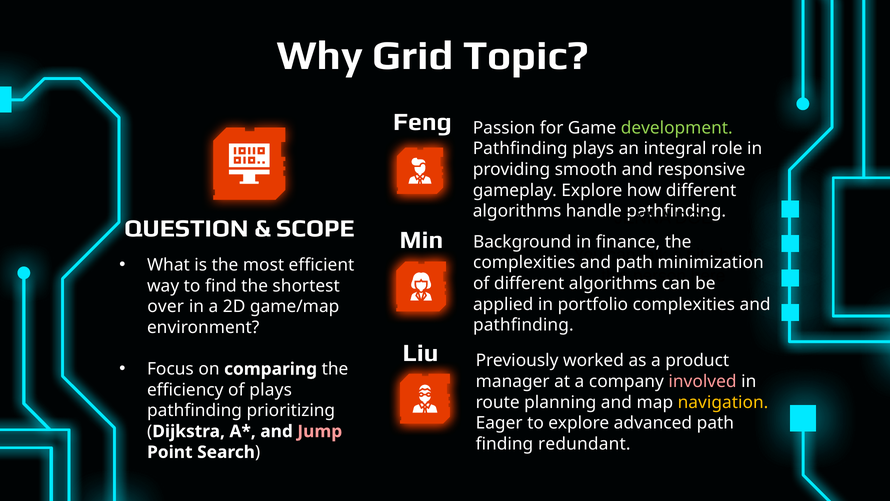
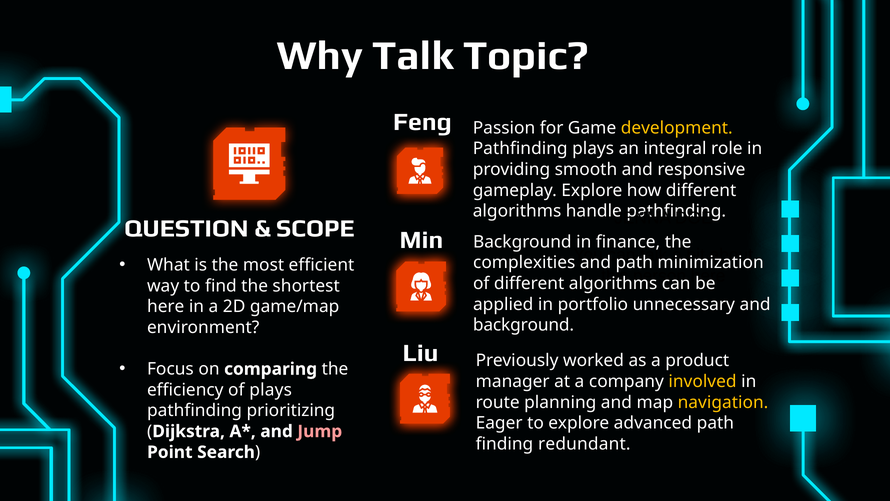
Why Grid: Grid -> Talk
development colour: light green -> yellow
portfolio complexities: complexities -> unnecessary
over at (166, 306): over -> here
pathfinding at (523, 325): pathfinding -> background
involved colour: pink -> yellow
